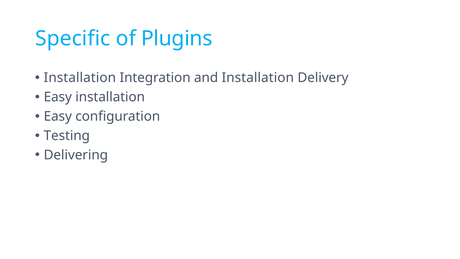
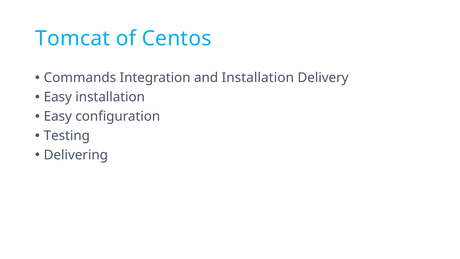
Specific: Specific -> Tomcat
Plugins: Plugins -> Centos
Installation at (80, 78): Installation -> Commands
